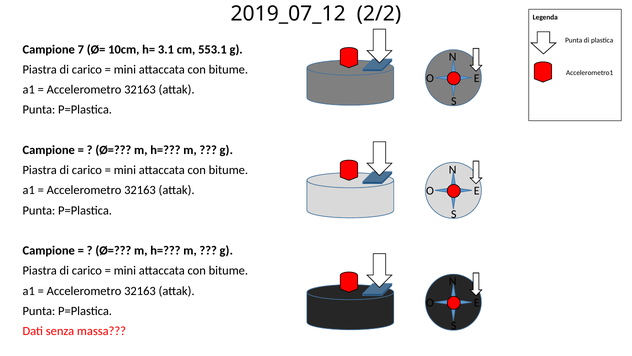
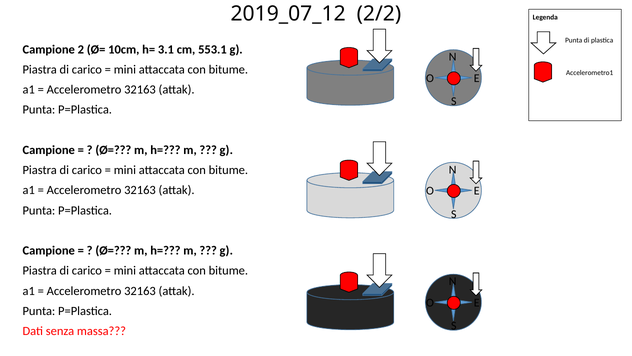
7: 7 -> 2
